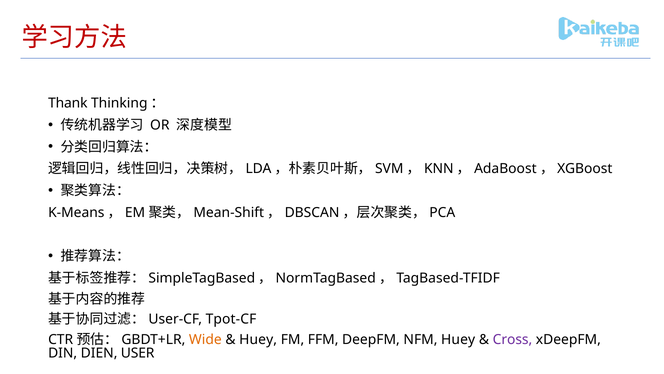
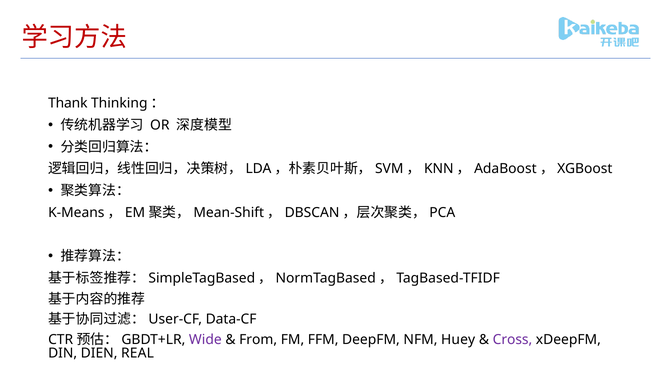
Tpot-CF: Tpot-CF -> Data-CF
Wide colour: orange -> purple
Huey at (258, 339): Huey -> From
USER: USER -> REAL
